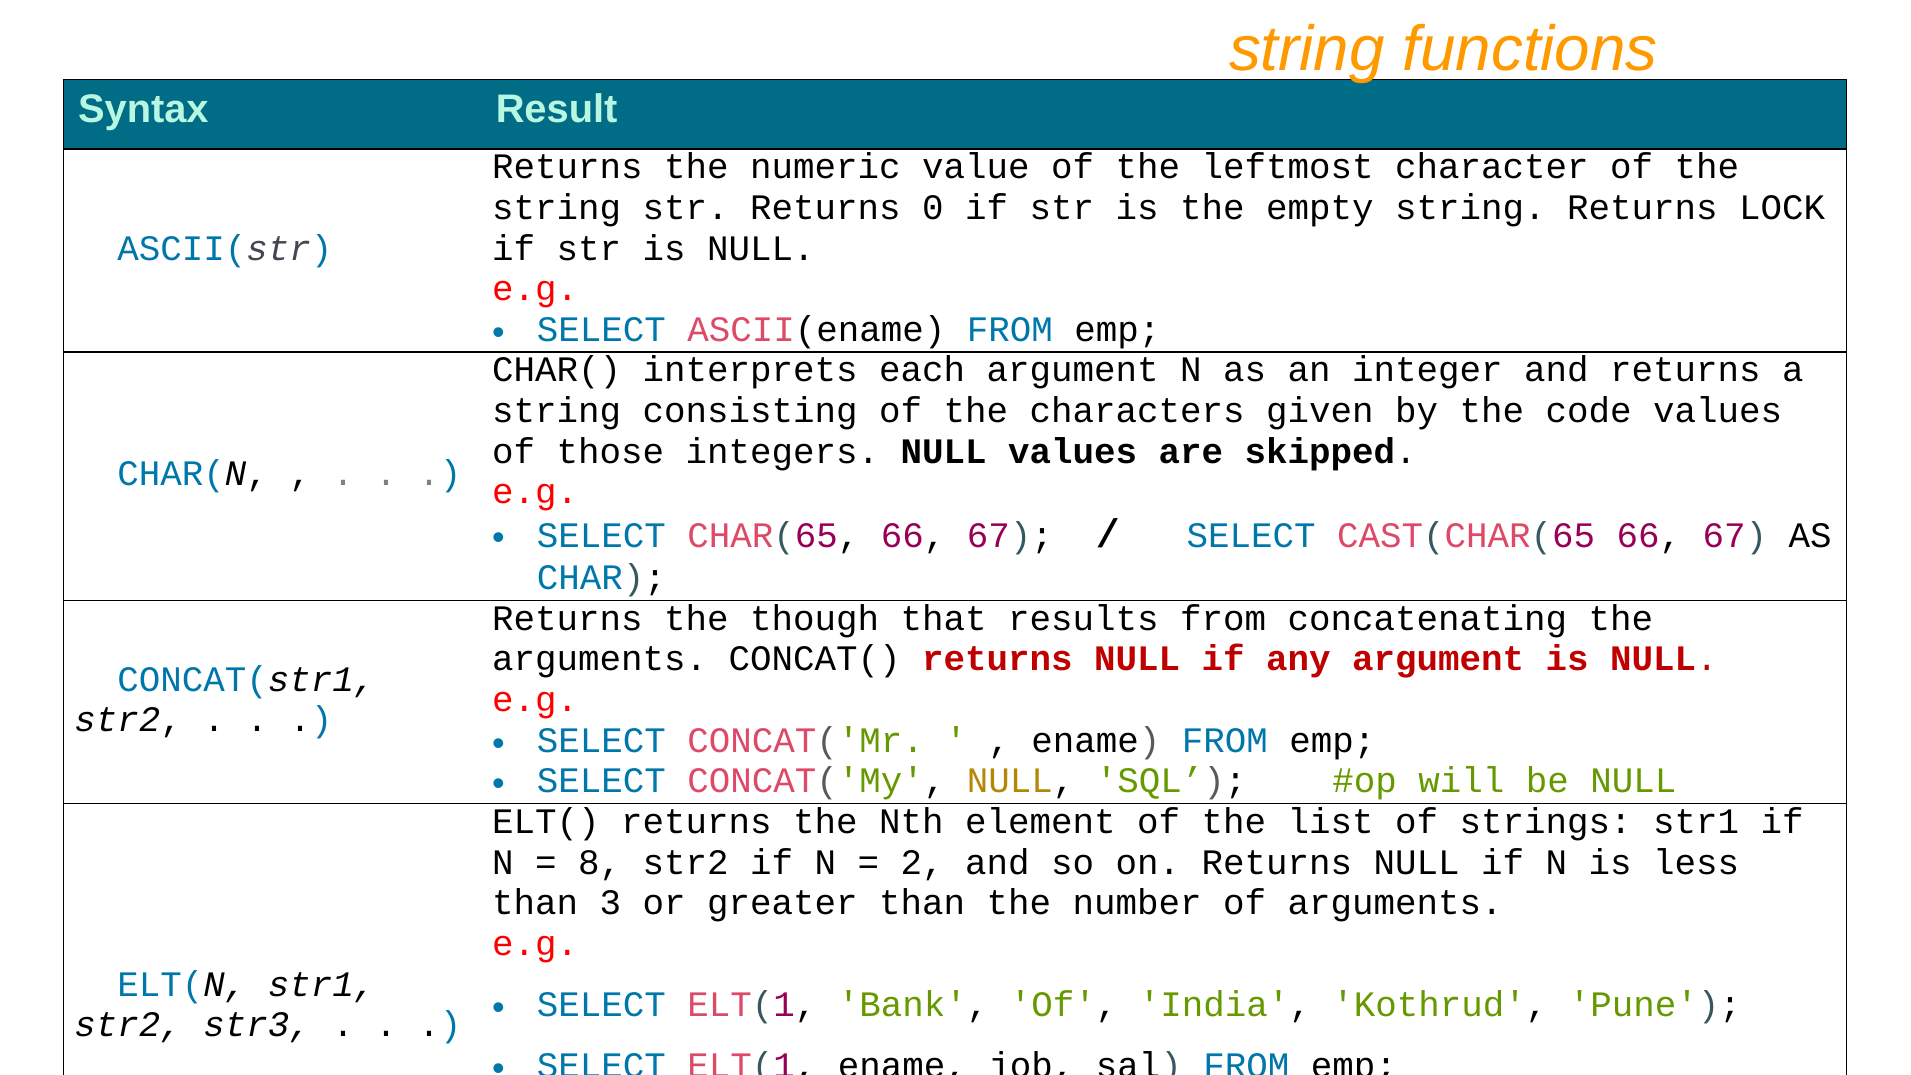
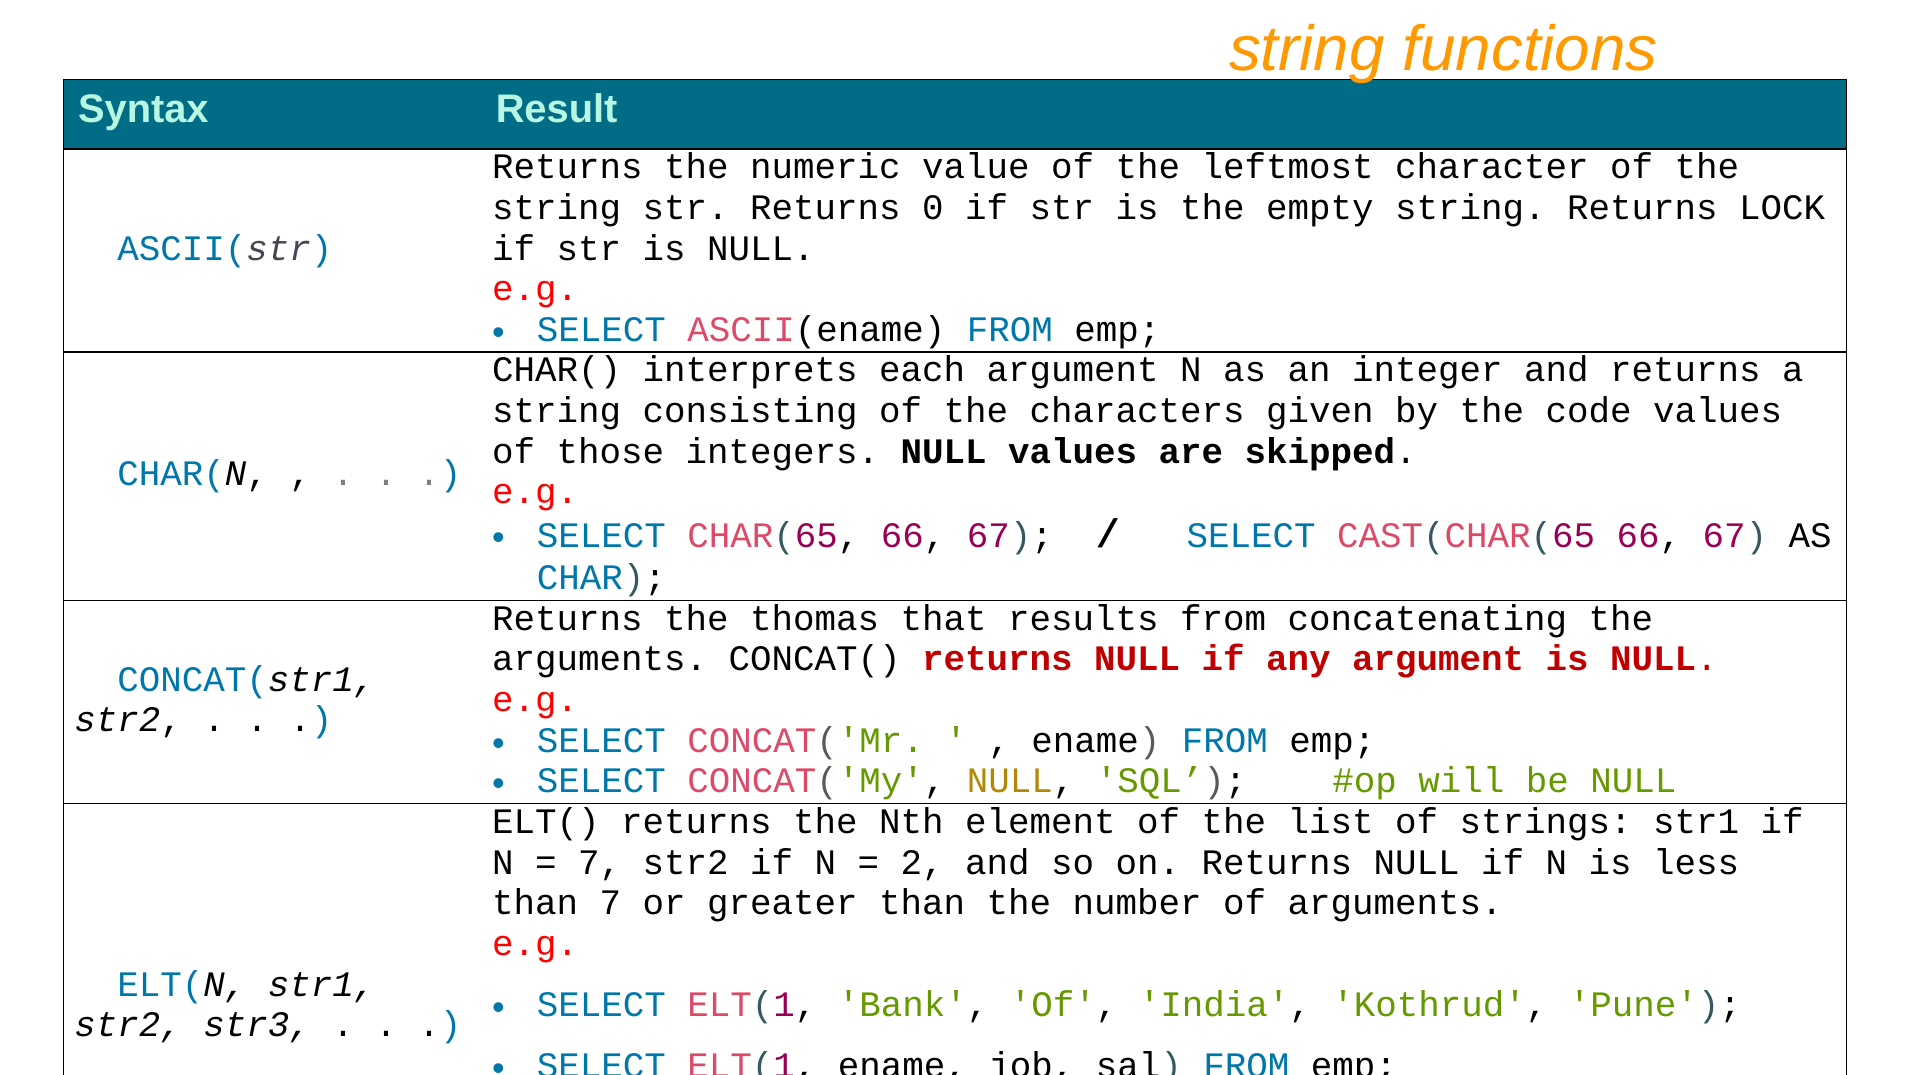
though: though -> thomas
8 at (600, 862): 8 -> 7
than 3: 3 -> 7
